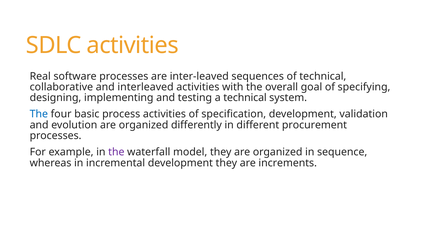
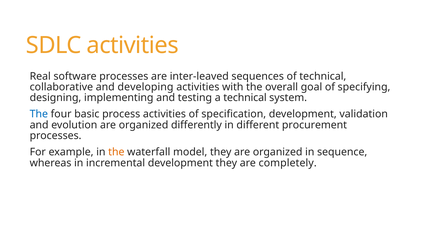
interleaved: interleaved -> developing
the at (116, 152) colour: purple -> orange
increments: increments -> completely
